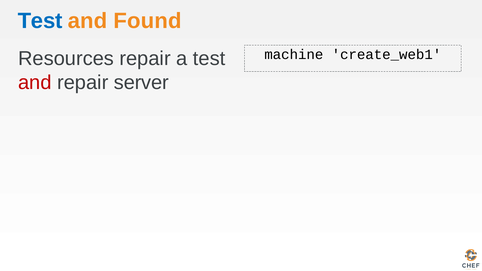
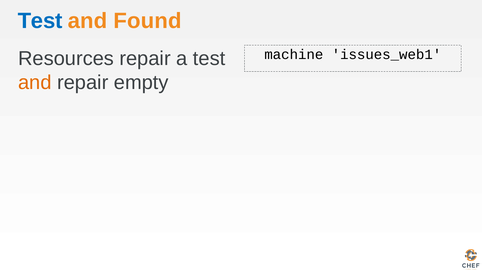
create_web1: create_web1 -> issues_web1
and at (35, 83) colour: red -> orange
server: server -> empty
